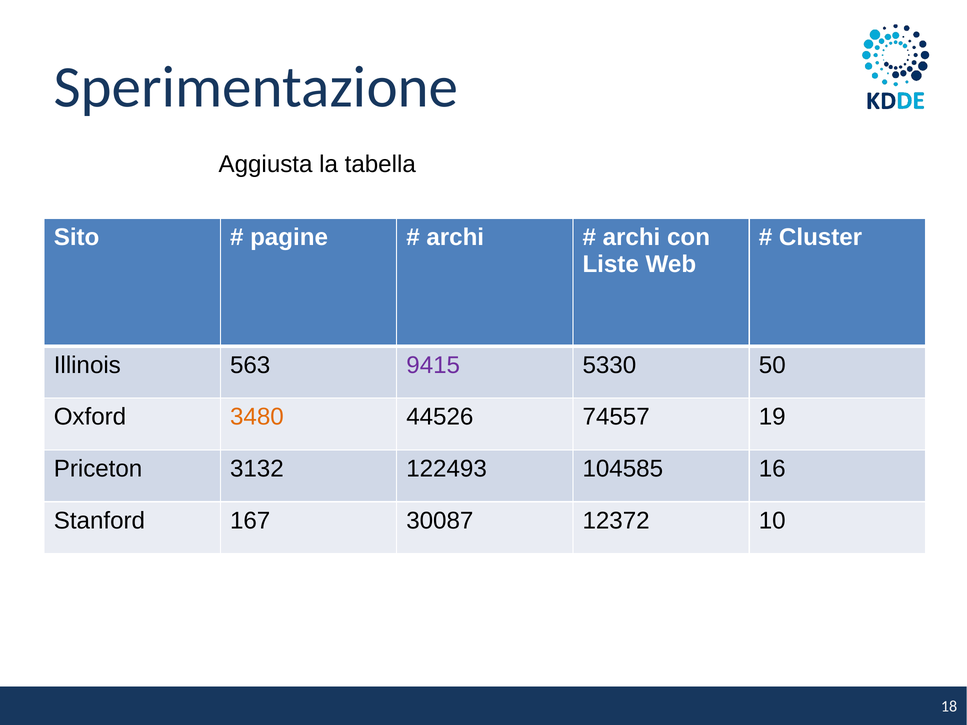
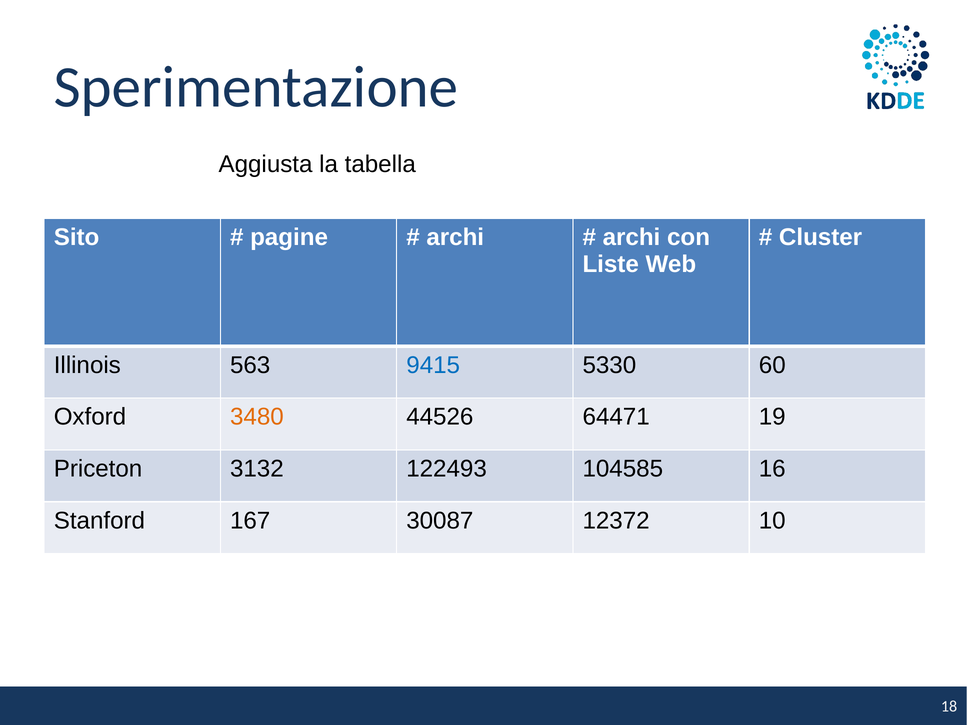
9415 colour: purple -> blue
50: 50 -> 60
74557: 74557 -> 64471
